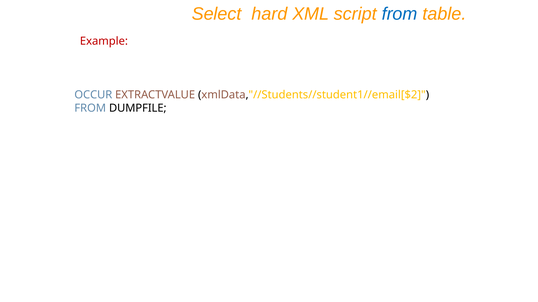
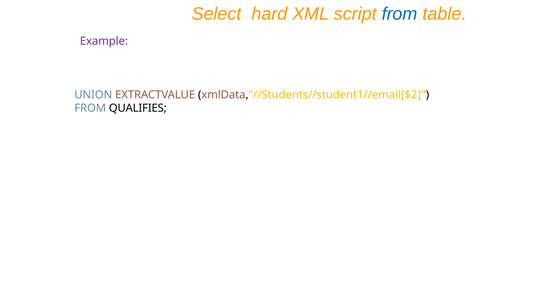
Example colour: red -> purple
OCCUR: OCCUR -> UNION
DUMPFILE: DUMPFILE -> QUALIFIES
